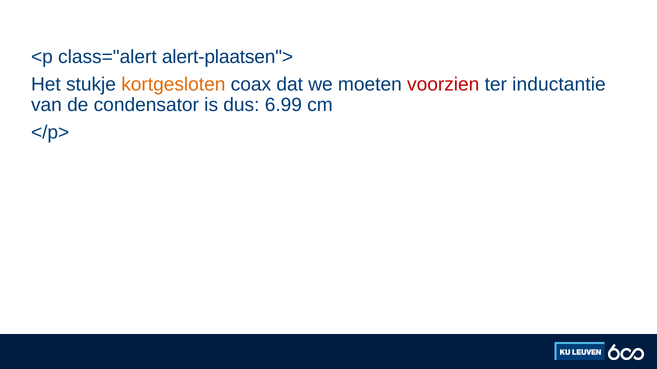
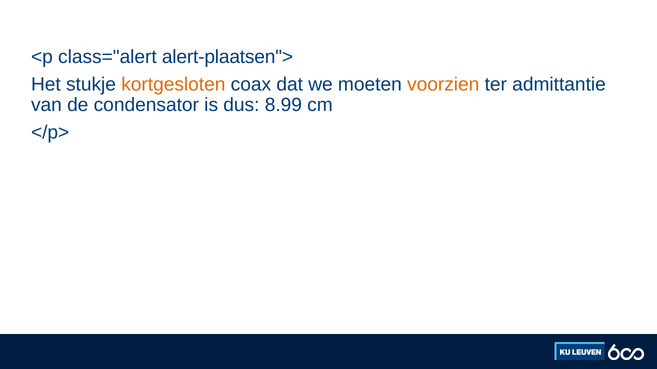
voorzien colour: red -> orange
inductantie: inductantie -> admittantie
6.99: 6.99 -> 8.99
